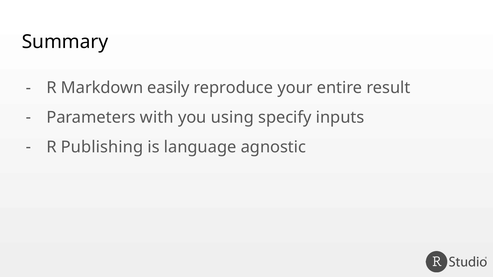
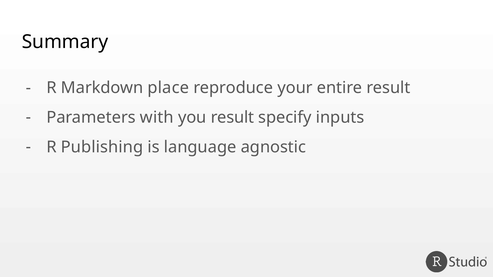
easily: easily -> place
you using: using -> result
